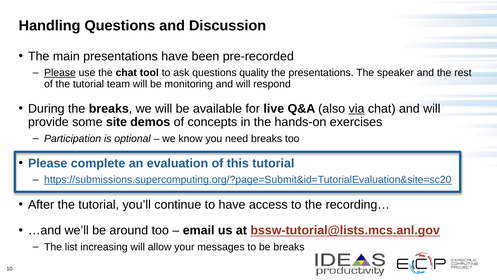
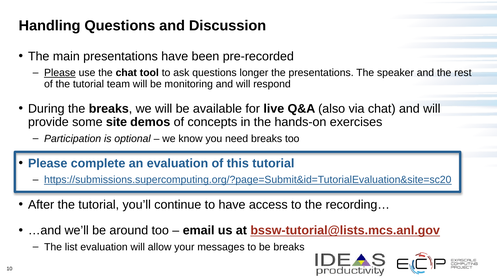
quality: quality -> longer
via underline: present -> none
list increasing: increasing -> evaluation
